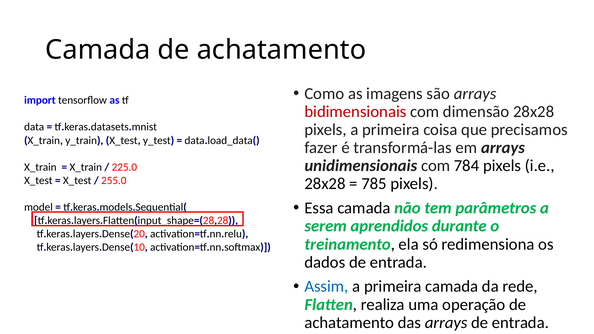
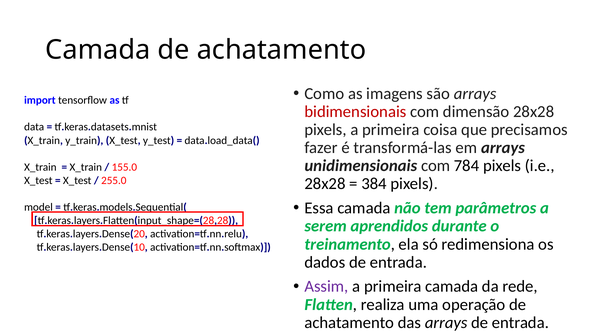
225.0: 225.0 -> 155.0
785: 785 -> 384
Assim colour: blue -> purple
